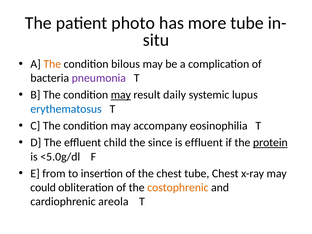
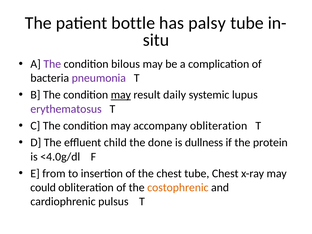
photo: photo -> bottle
more: more -> palsy
The at (52, 64) colour: orange -> purple
erythematosus colour: blue -> purple
accompany eosinophilia: eosinophilia -> obliteration
since: since -> done
is effluent: effluent -> dullness
protein underline: present -> none
<5.0g/dl: <5.0g/dl -> <4.0g/dl
areola: areola -> pulsus
